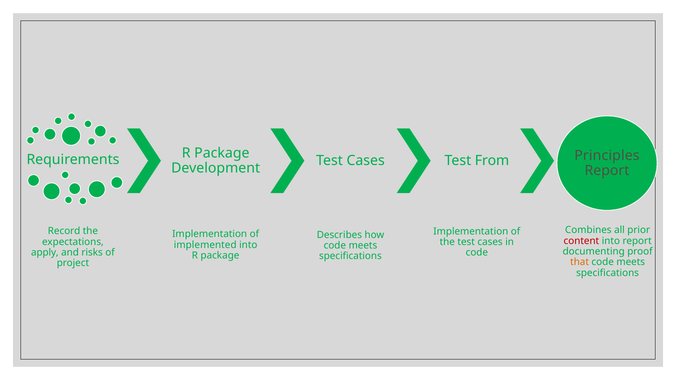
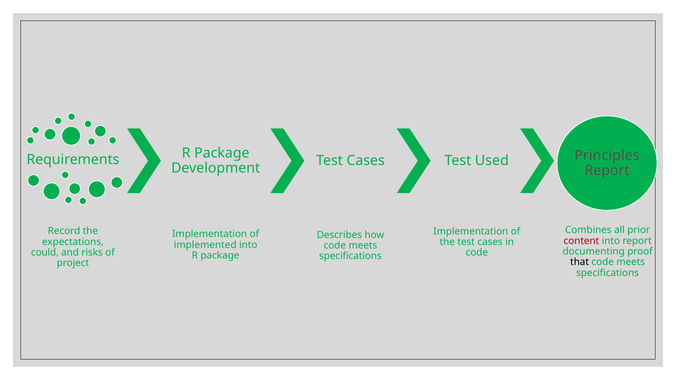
From: From -> Used
apply: apply -> could
that colour: orange -> black
